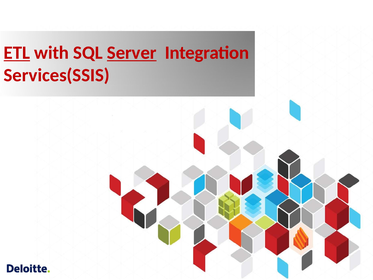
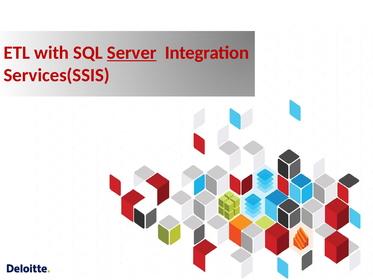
ETL underline: present -> none
